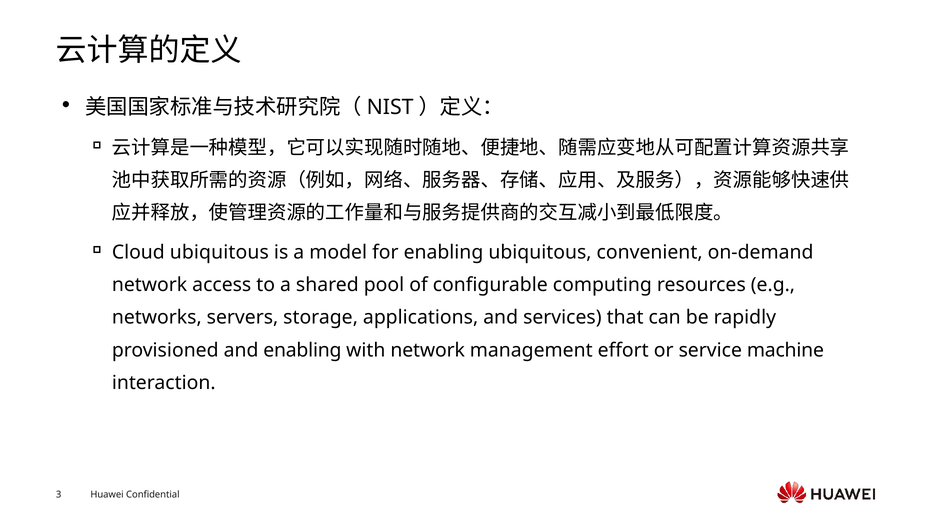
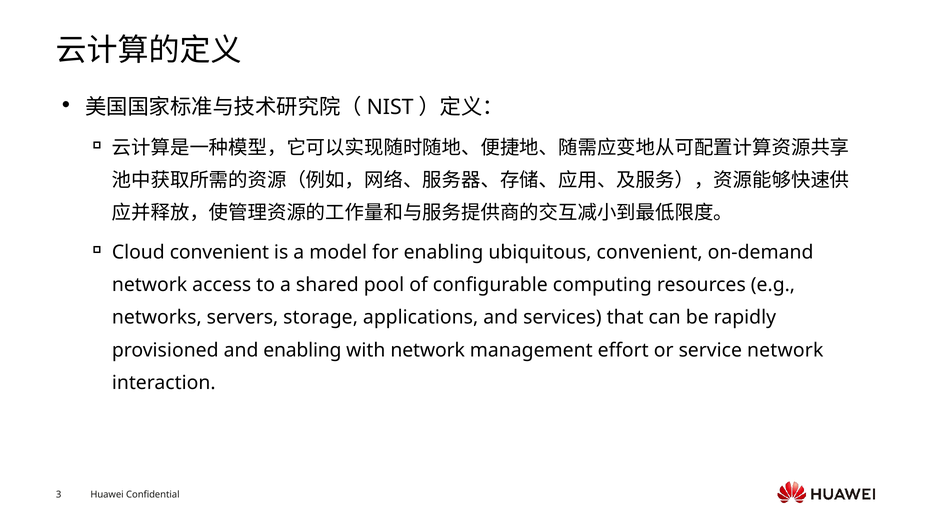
Cloud ubiquitous: ubiquitous -> convenient
service machine: machine -> network
